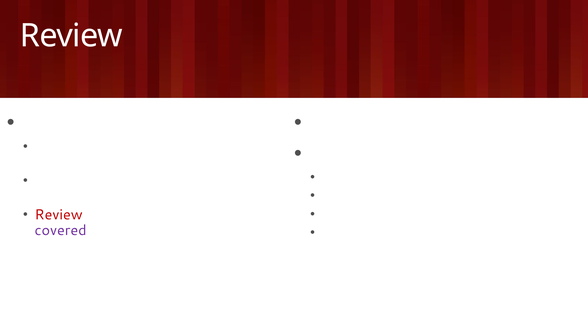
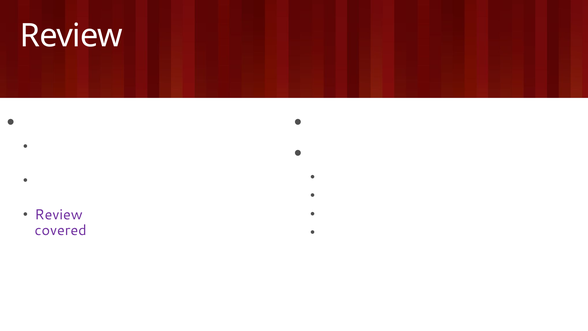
Review at (59, 215) colour: red -> purple
